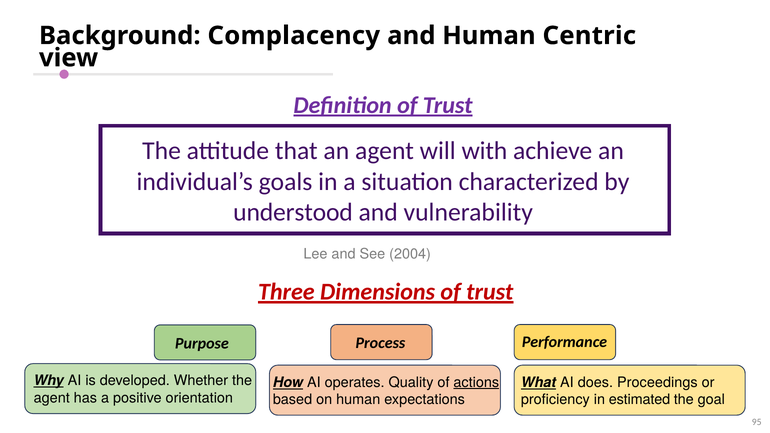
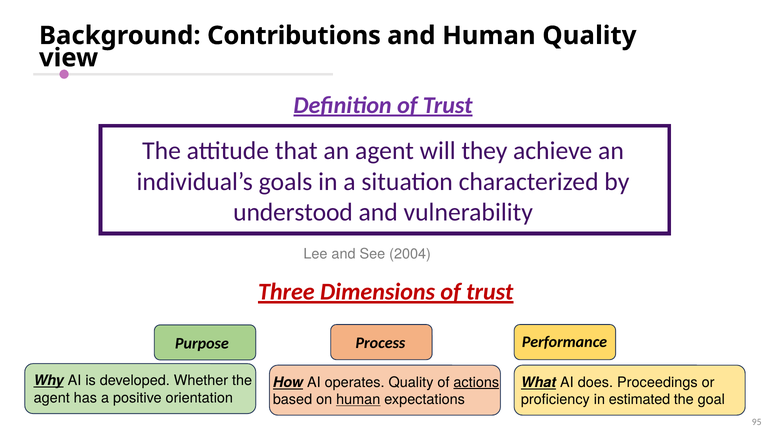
Complacency: Complacency -> Contributions
Human Centric: Centric -> Quality
with: with -> they
human at (358, 400) underline: none -> present
